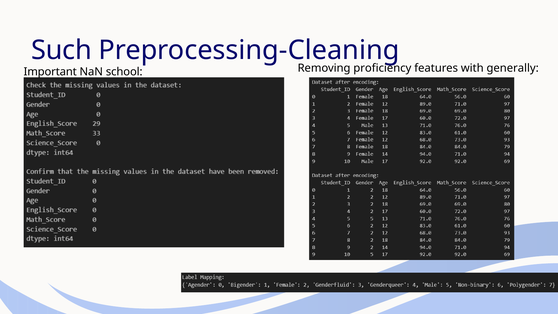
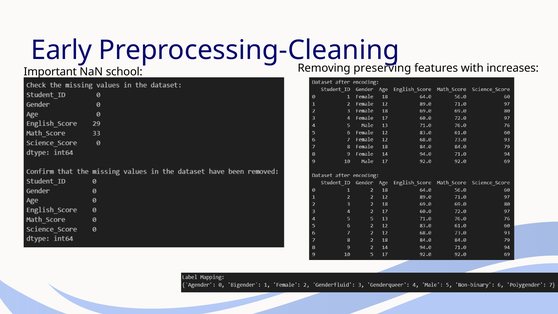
Such: Such -> Early
proficiency: proficiency -> preserving
generally: generally -> increases
